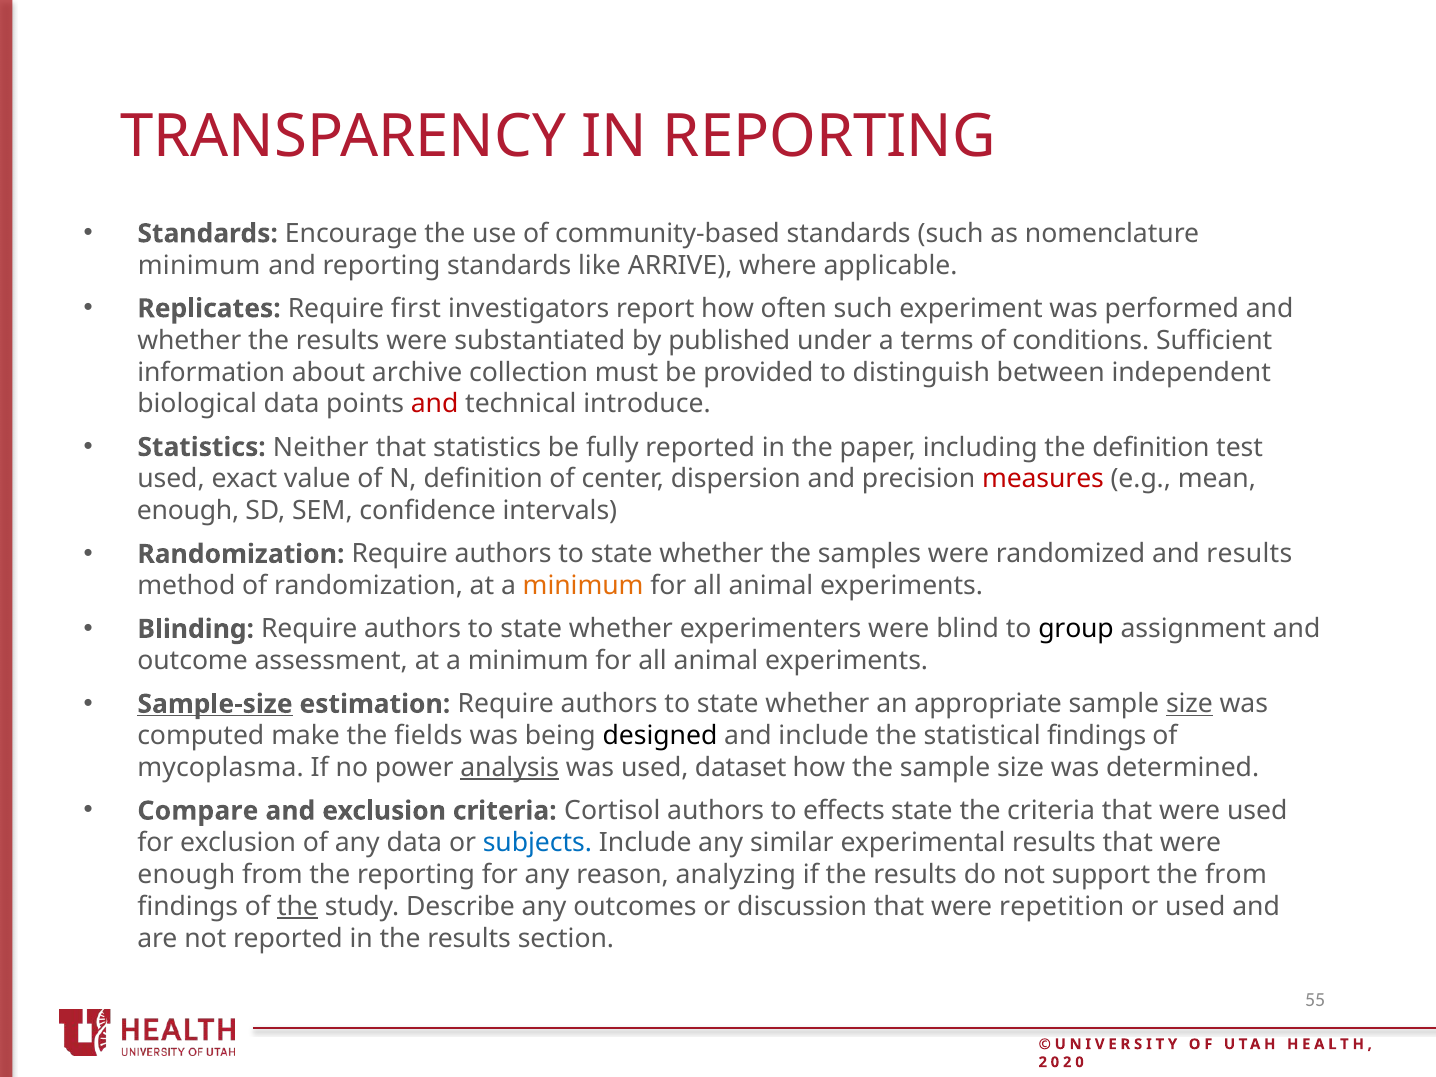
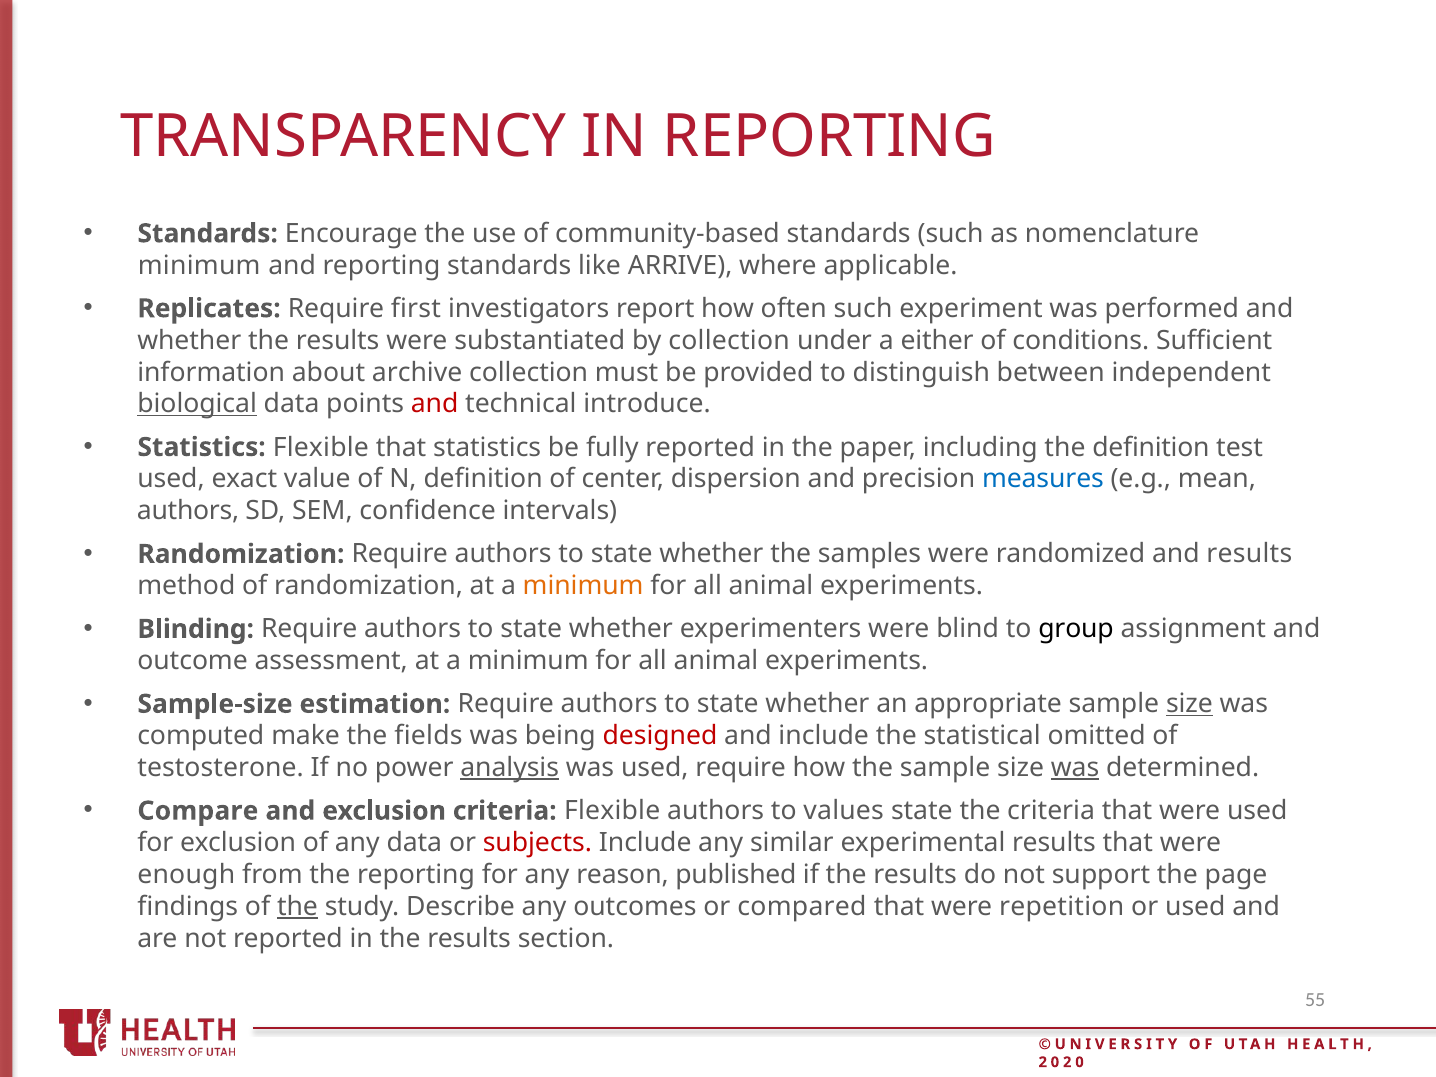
by published: published -> collection
terms: terms -> either
biological underline: none -> present
Statistics Neither: Neither -> Flexible
measures colour: red -> blue
enough at (188, 511): enough -> authors
Sample-size underline: present -> none
designed colour: black -> red
statistical findings: findings -> omitted
mycoplasma: mycoplasma -> testosterone
used dataset: dataset -> require
was at (1075, 768) underline: none -> present
criteria Cortisol: Cortisol -> Flexible
effects: effects -> values
subjects colour: blue -> red
analyzing: analyzing -> published
the from: from -> page
discussion: discussion -> compared
